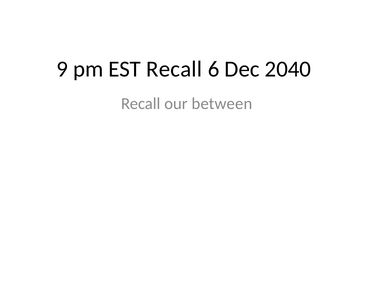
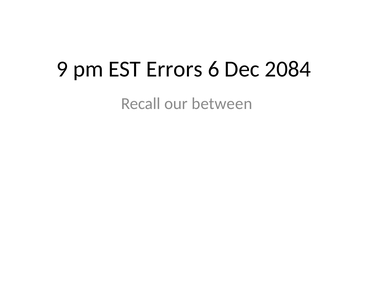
EST Recall: Recall -> Errors
2040: 2040 -> 2084
